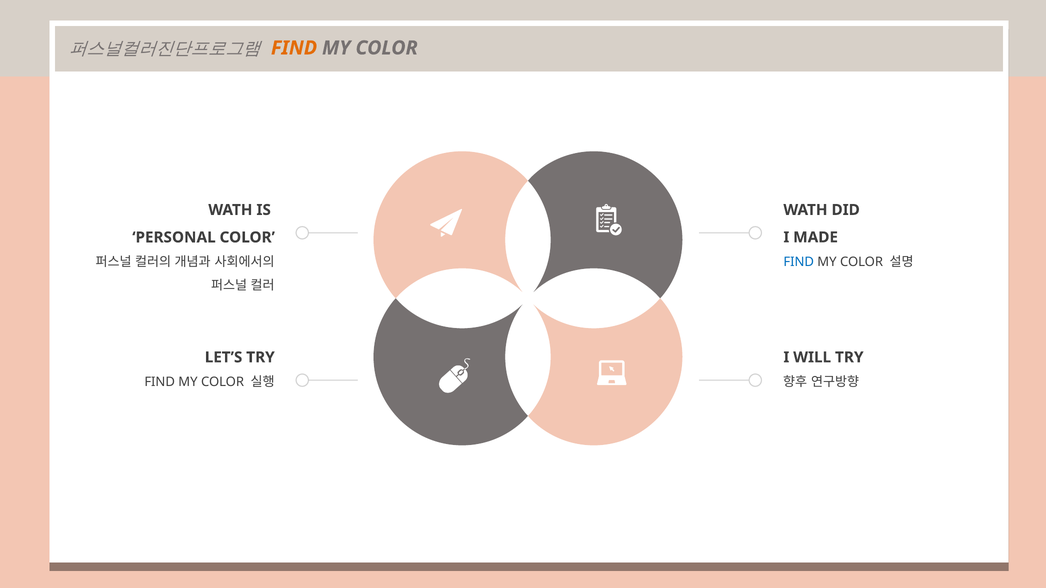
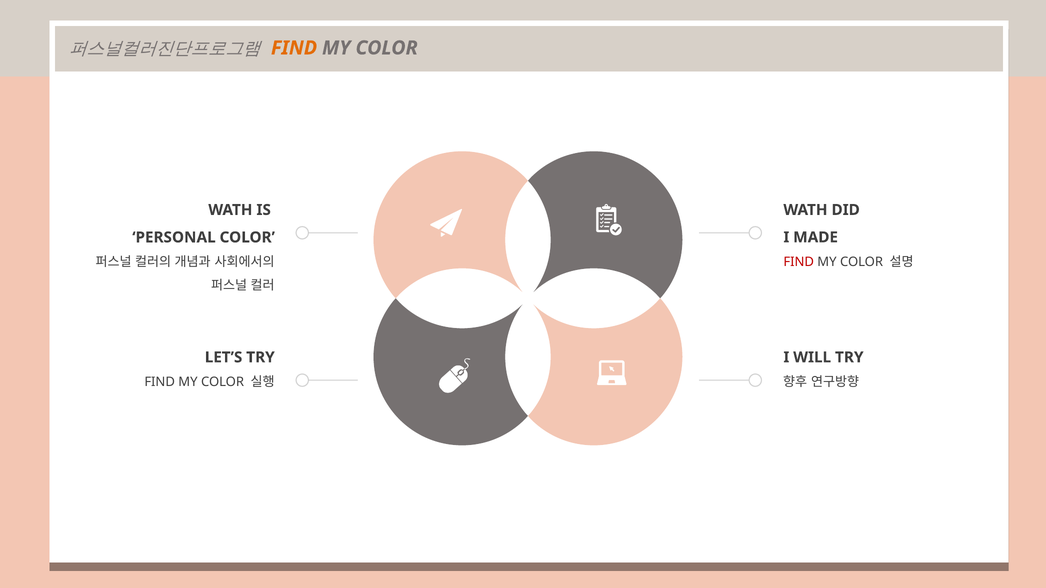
FIND at (799, 262) colour: blue -> red
